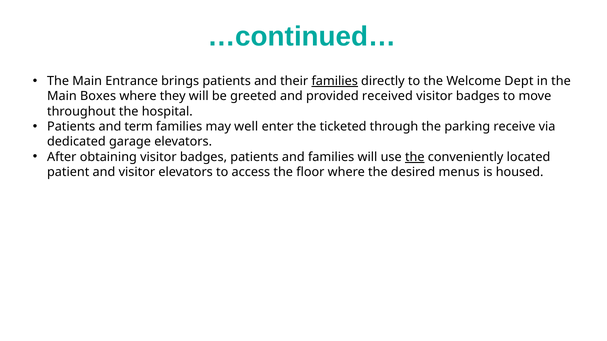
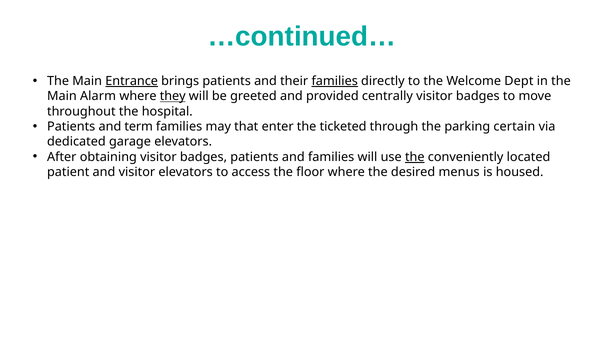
Entrance underline: none -> present
Boxes: Boxes -> Alarm
they underline: none -> present
received: received -> centrally
well: well -> that
receive: receive -> certain
